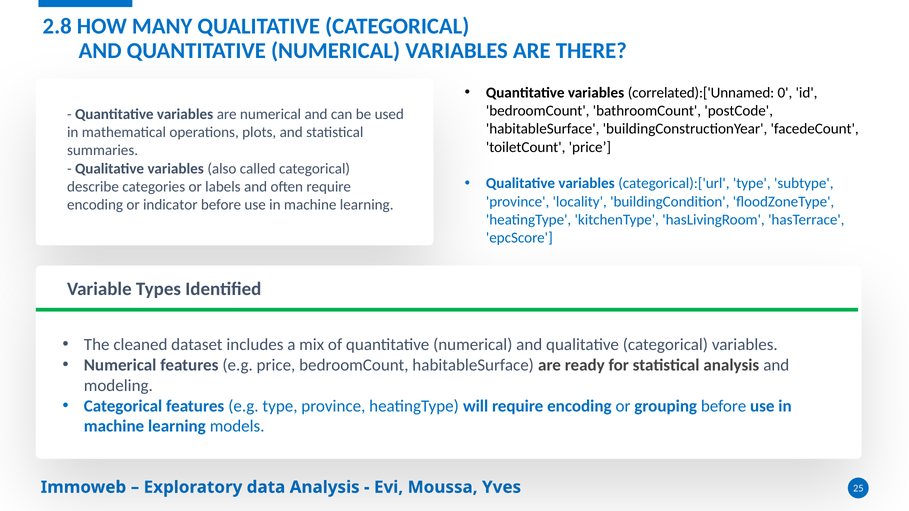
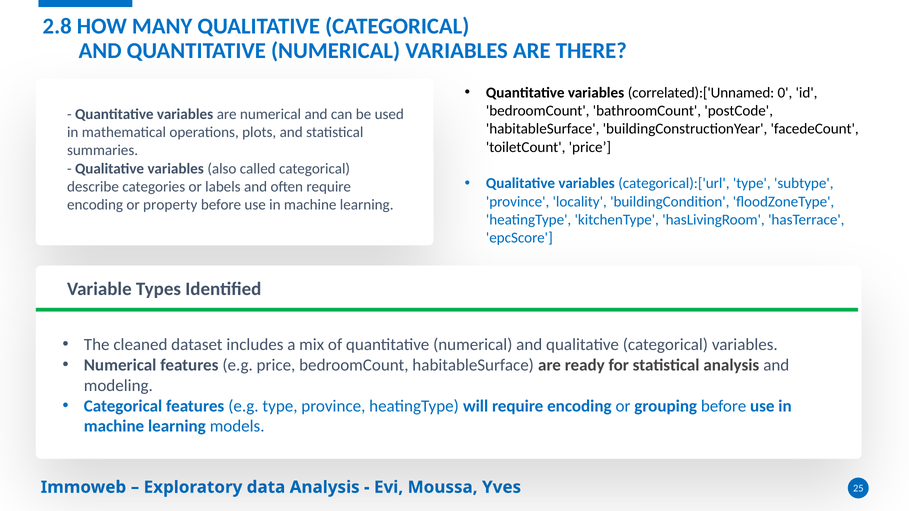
indicator: indicator -> property
